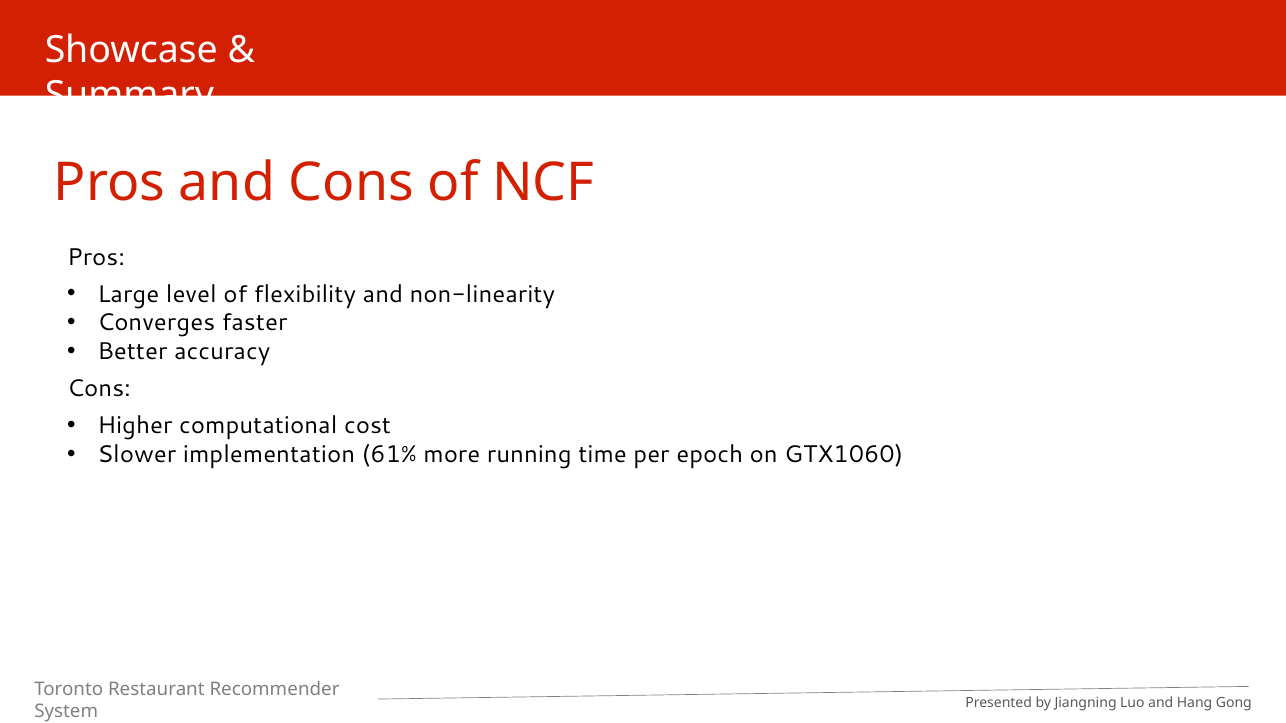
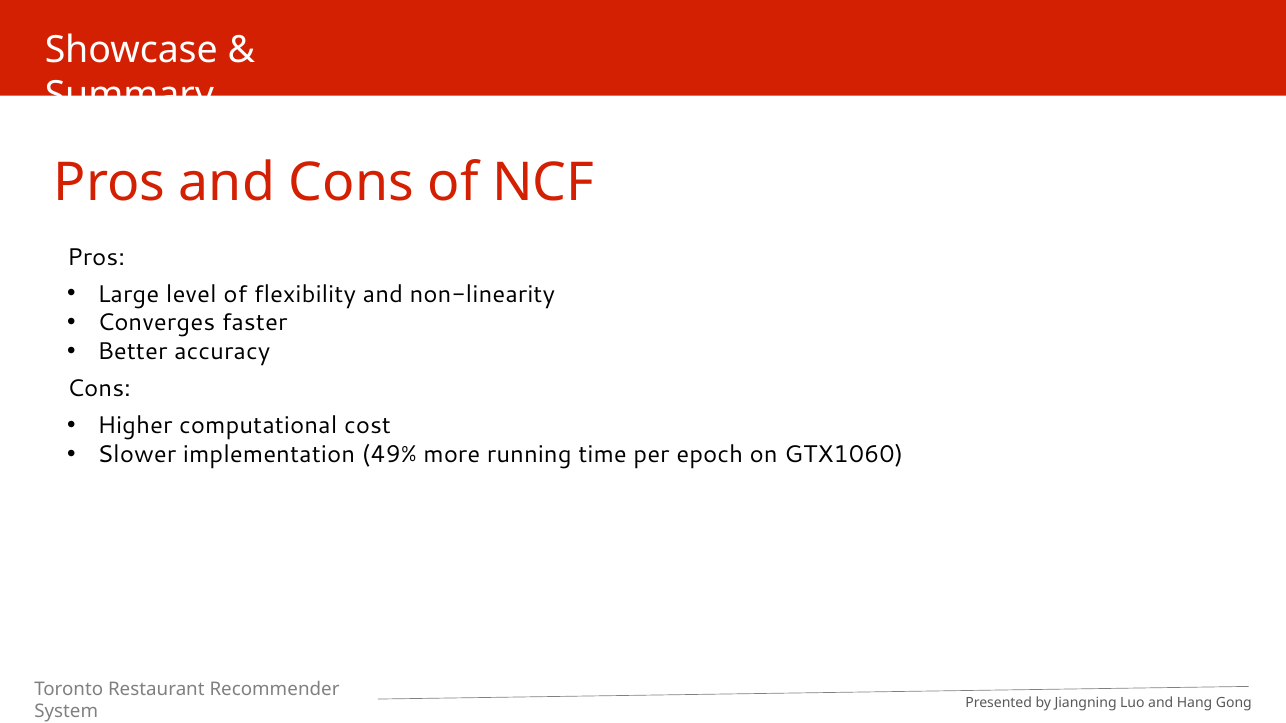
61%: 61% -> 49%
